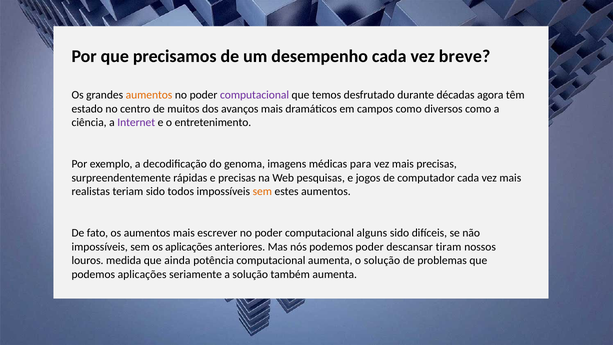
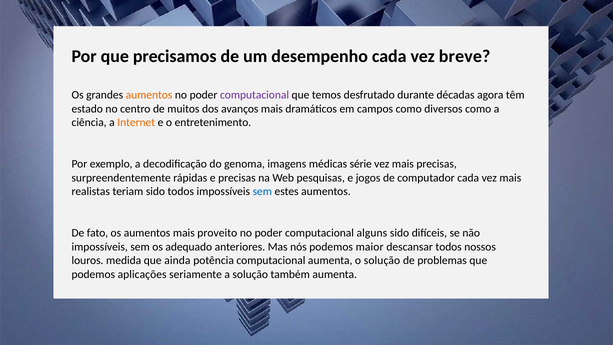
Internet colour: purple -> orange
para: para -> série
sem at (262, 191) colour: orange -> blue
escrever: escrever -> proveito
os aplicações: aplicações -> adequado
podemos poder: poder -> maior
descansar tiram: tiram -> todos
